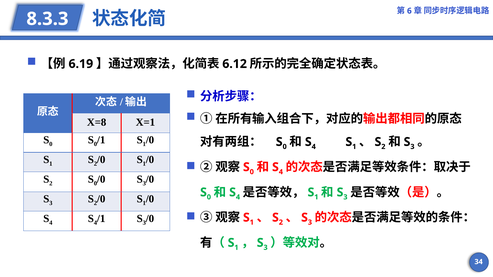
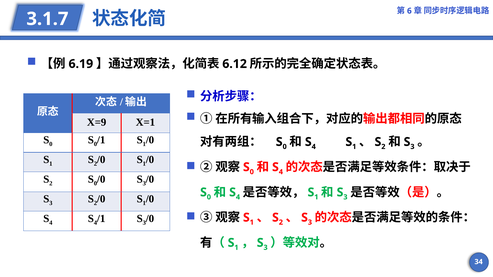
8.3.3: 8.3.3 -> 3.1.7
X=8: X=8 -> X=9
